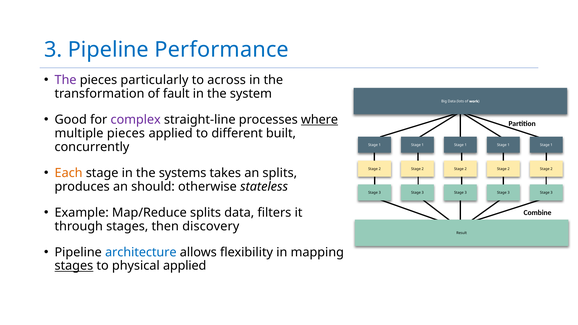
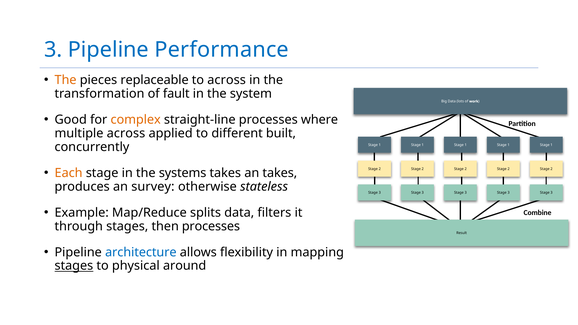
The at (66, 80) colour: purple -> orange
particularly: particularly -> replaceable
complex colour: purple -> orange
where underline: present -> none
multiple pieces: pieces -> across
an splits: splits -> takes
should: should -> survey
then discovery: discovery -> processes
physical applied: applied -> around
